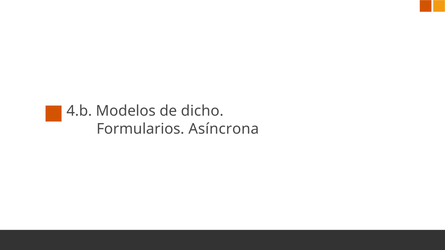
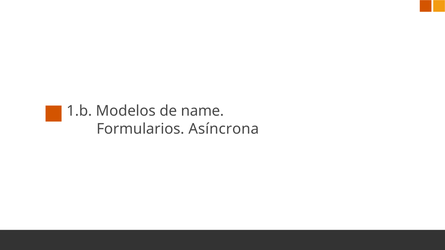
4.b: 4.b -> 1.b
dicho: dicho -> name
